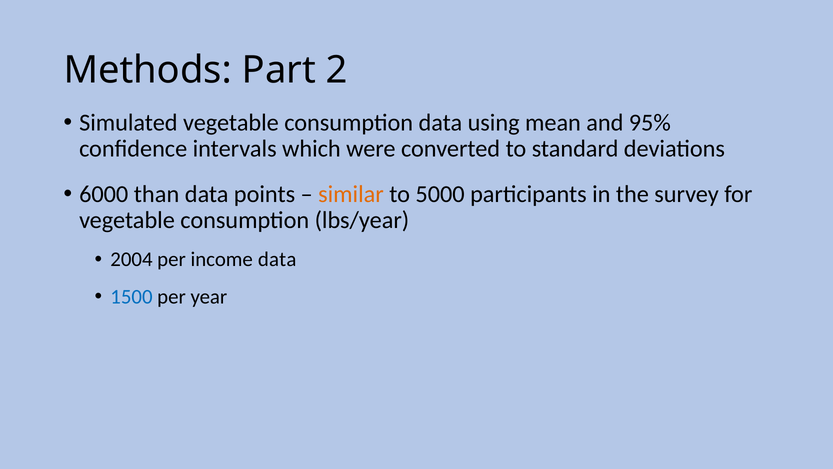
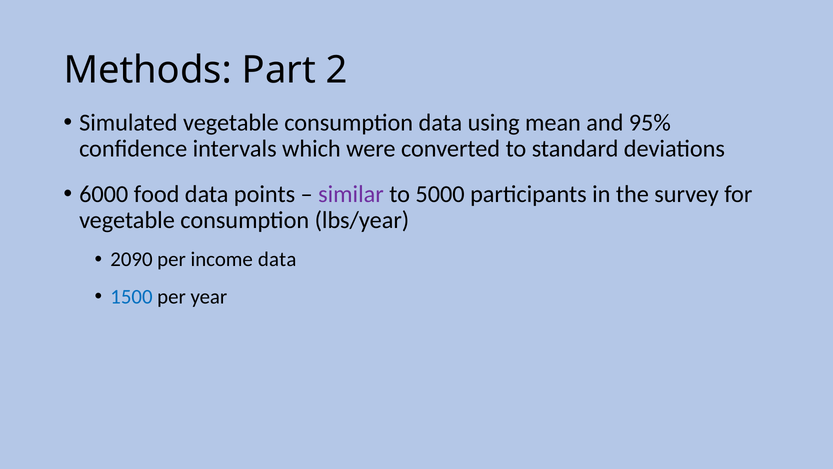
than: than -> food
similar colour: orange -> purple
2004: 2004 -> 2090
